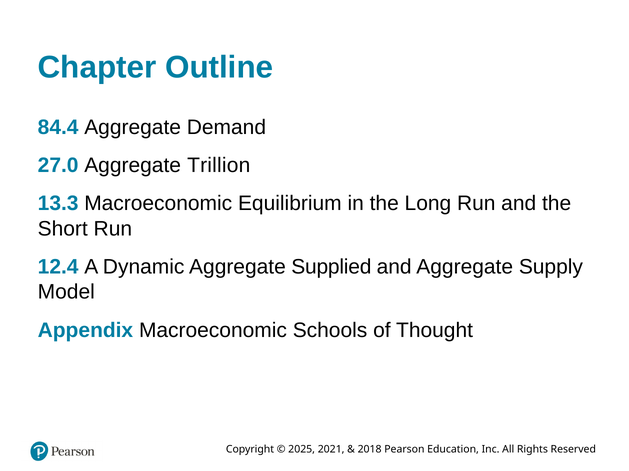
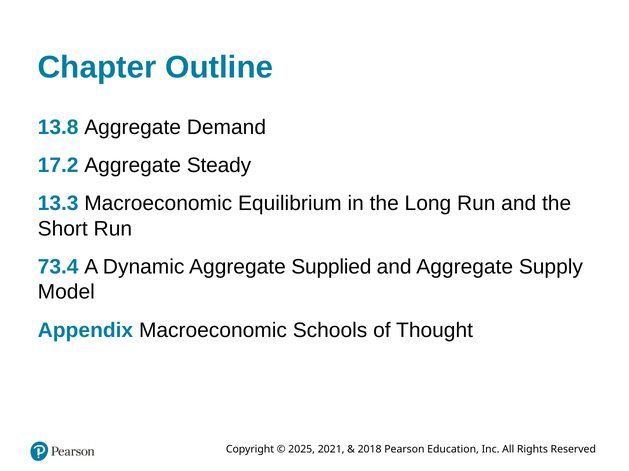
84.4: 84.4 -> 13.8
27.0: 27.0 -> 17.2
Trillion: Trillion -> Steady
12.4: 12.4 -> 73.4
